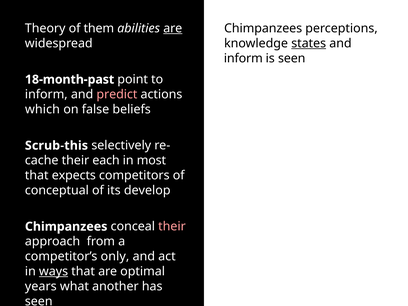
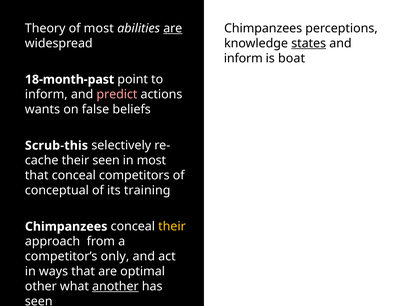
of them: them -> most
is seen: seen -> boat
which: which -> wants
their each: each -> seen
that expects: expects -> conceal
develop: develop -> training
their at (172, 227) colour: pink -> yellow
ways underline: present -> none
years: years -> other
another underline: none -> present
